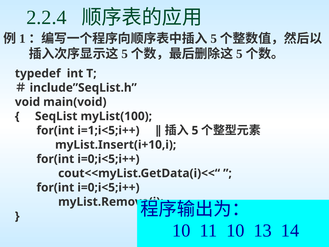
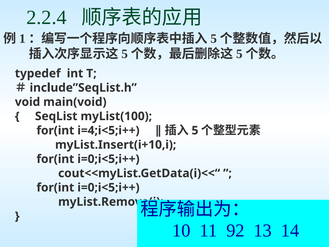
i=1;i<5;i++: i=1;i<5;i++ -> i=4;i<5;i++
11 10: 10 -> 92
